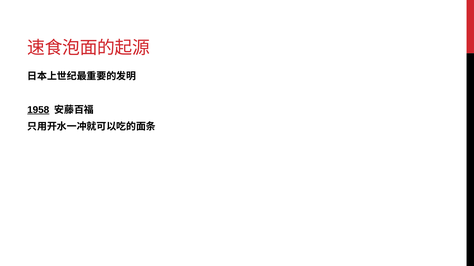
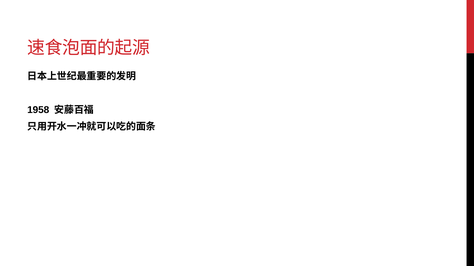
1958 underline: present -> none
